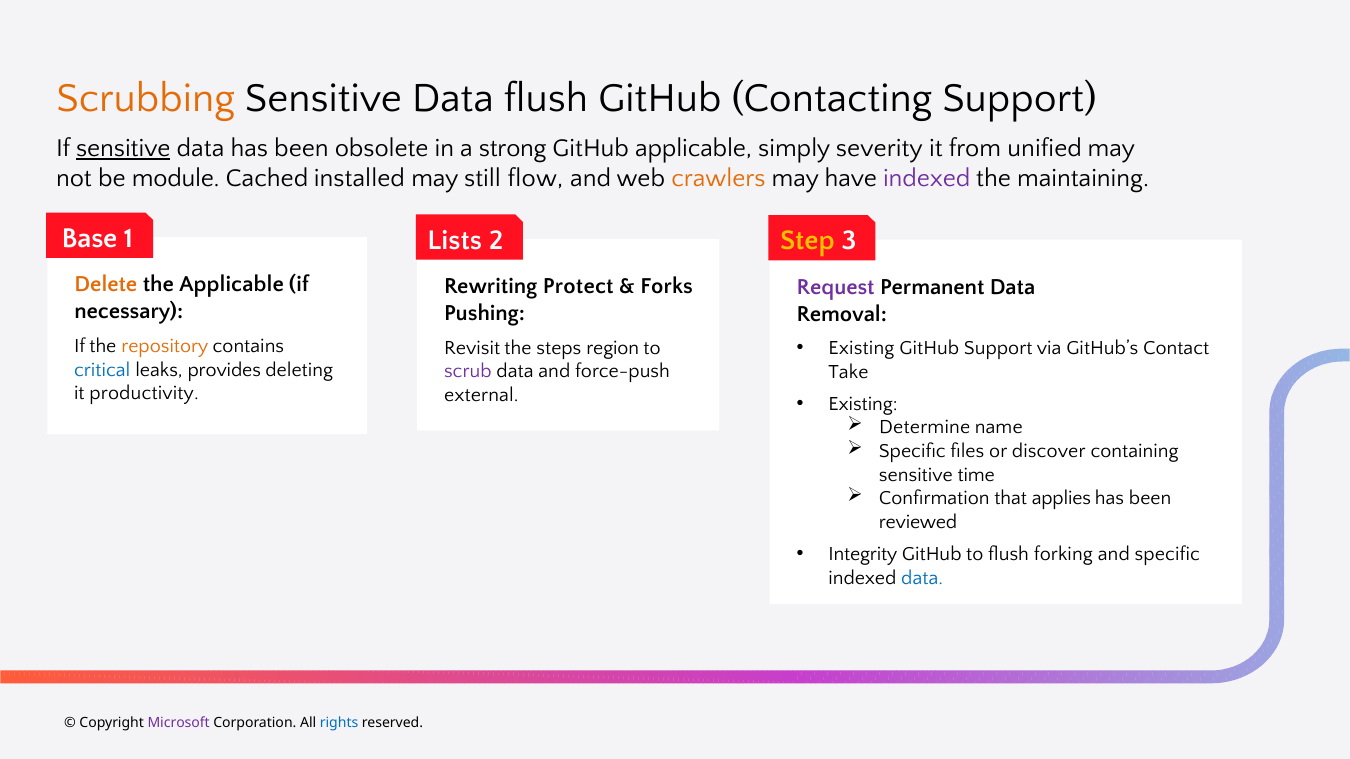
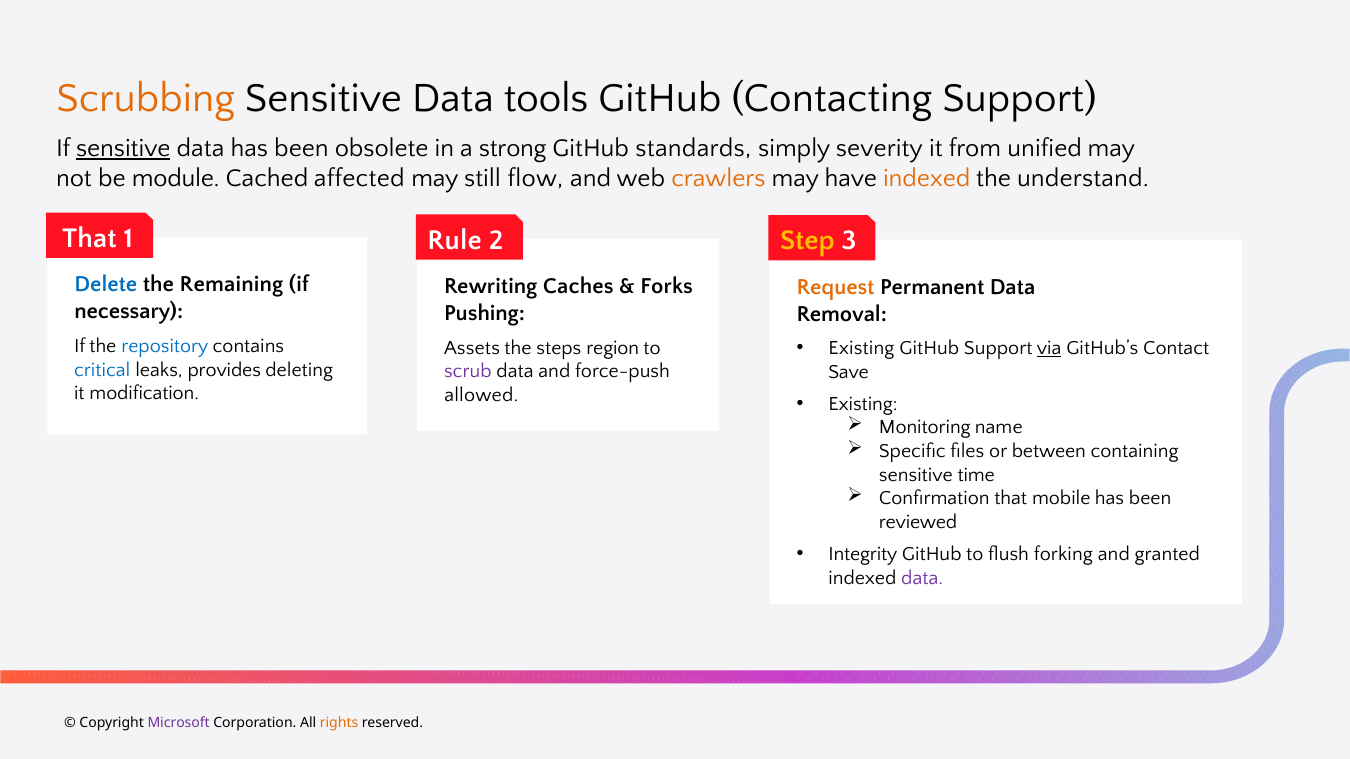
Data flush: flush -> tools
GitHub applicable: applicable -> standards
installed: installed -> affected
indexed at (927, 179) colour: purple -> orange
maintaining: maintaining -> understand
Base at (90, 238): Base -> That
Lists: Lists -> Rule
Delete colour: orange -> blue
the Applicable: Applicable -> Remaining
Protect: Protect -> Caches
Request colour: purple -> orange
via underline: none -> present
repository colour: orange -> blue
Revisit: Revisit -> Assets
Take: Take -> Save
productivity: productivity -> modification
external: external -> allowed
Determine: Determine -> Monitoring
discover: discover -> between
applies: applies -> mobile
and specific: specific -> granted
data at (922, 578) colour: blue -> purple
rights colour: blue -> orange
